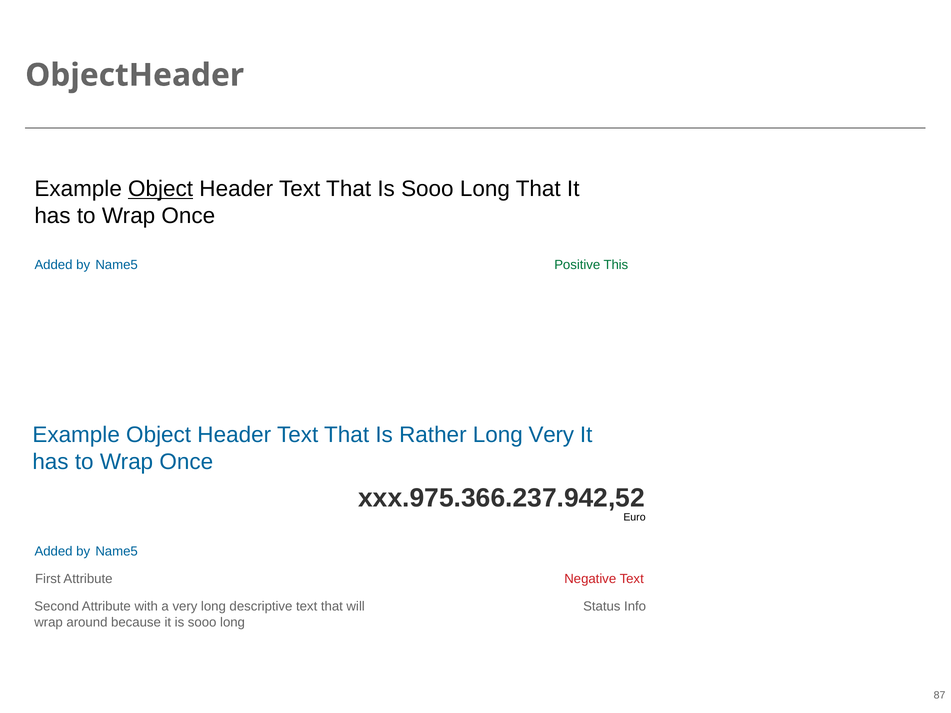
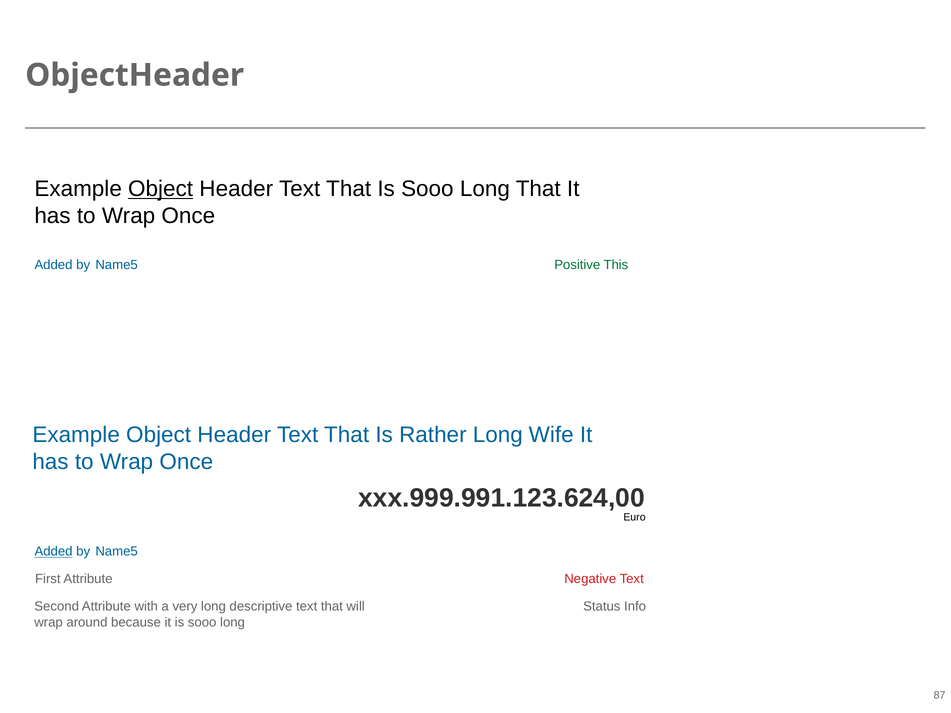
Long Very: Very -> Wife
xxx.975.366.237.942,52: xxx.975.366.237.942,52 -> xxx.999.991.123.624,00
Added at (54, 552) underline: none -> present
